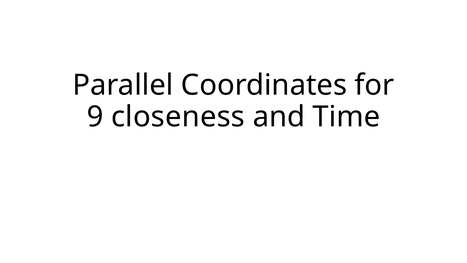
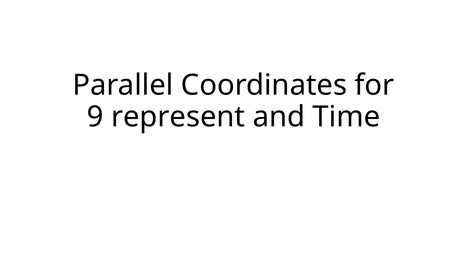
closeness: closeness -> represent
